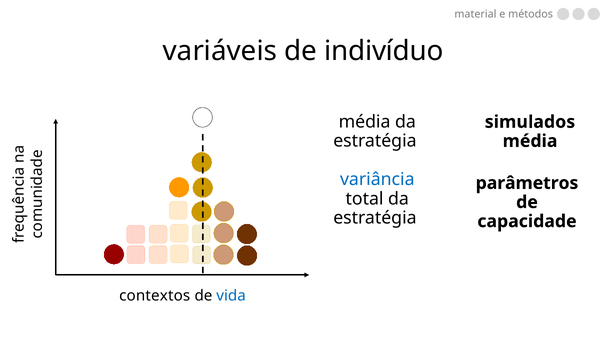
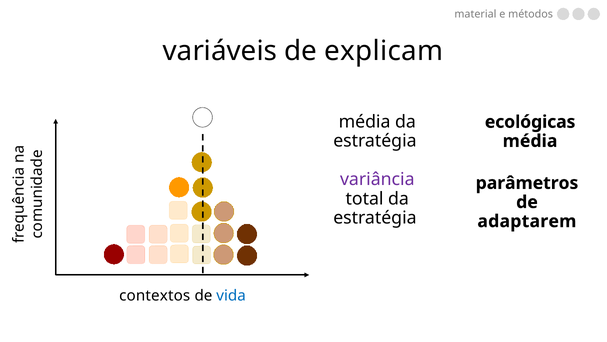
indivíduo: indivíduo -> explicam
simulados: simulados -> ecológicas
variância colour: blue -> purple
capacidade: capacidade -> adaptarem
